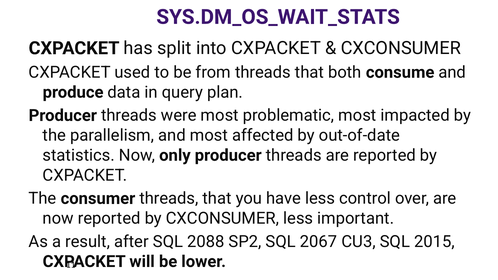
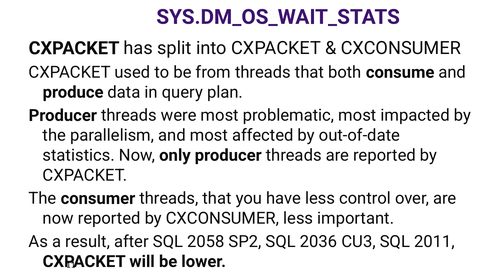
2088: 2088 -> 2058
2067: 2067 -> 2036
2015: 2015 -> 2011
